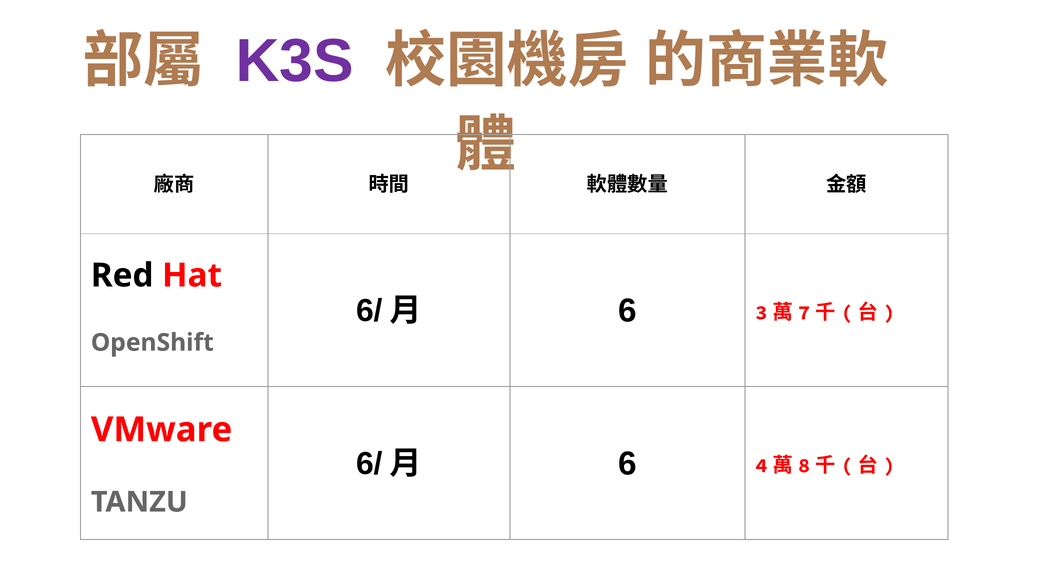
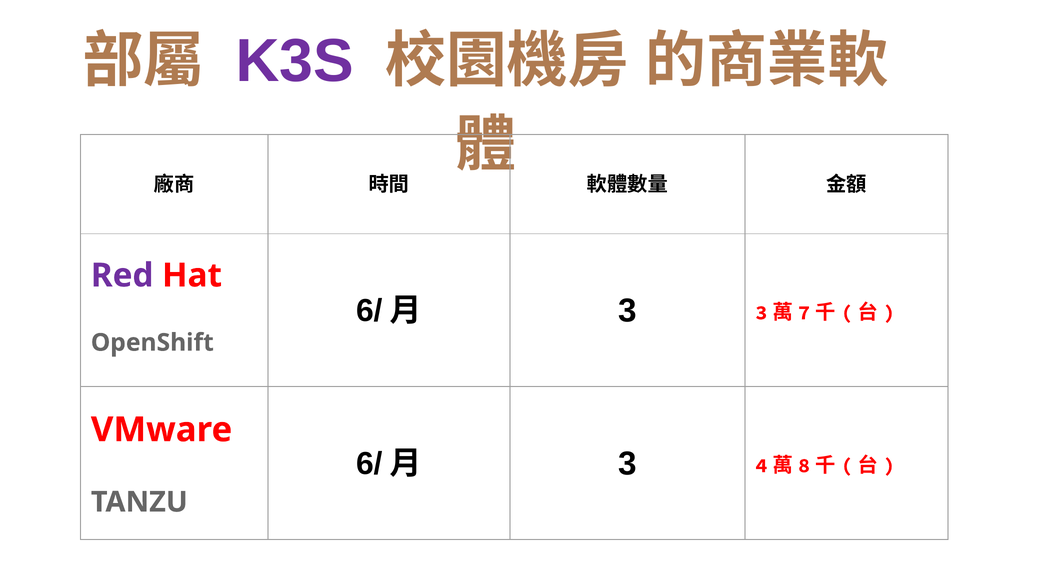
Red colour: black -> purple
6 at (628, 311): 6 -> 3
6 at (628, 464): 6 -> 3
